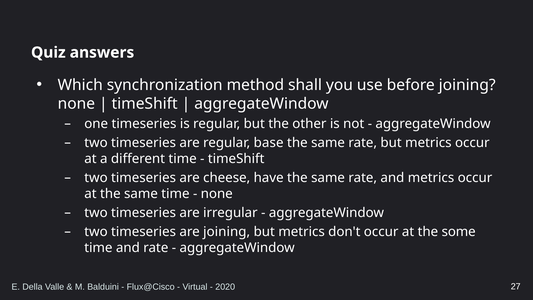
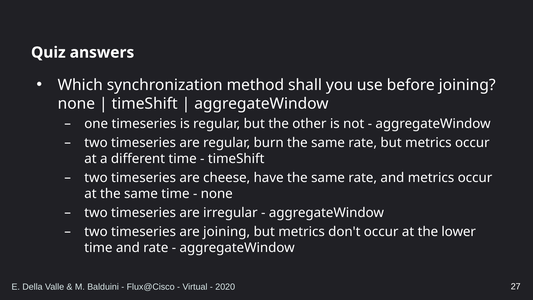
base: base -> burn
some: some -> lower
